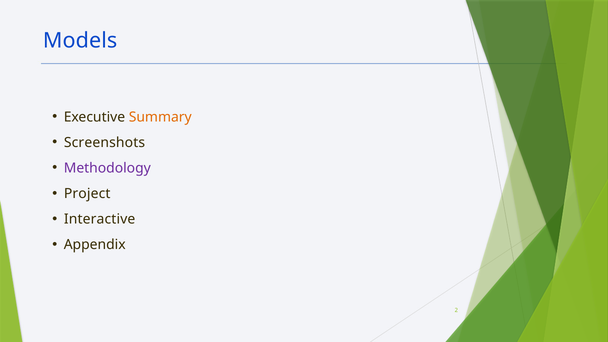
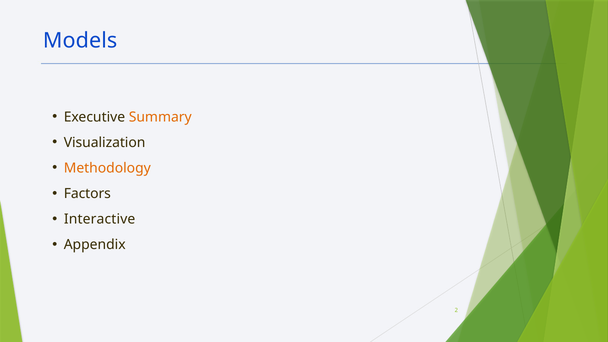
Screenshots: Screenshots -> Visualization
Methodology colour: purple -> orange
Project: Project -> Factors
